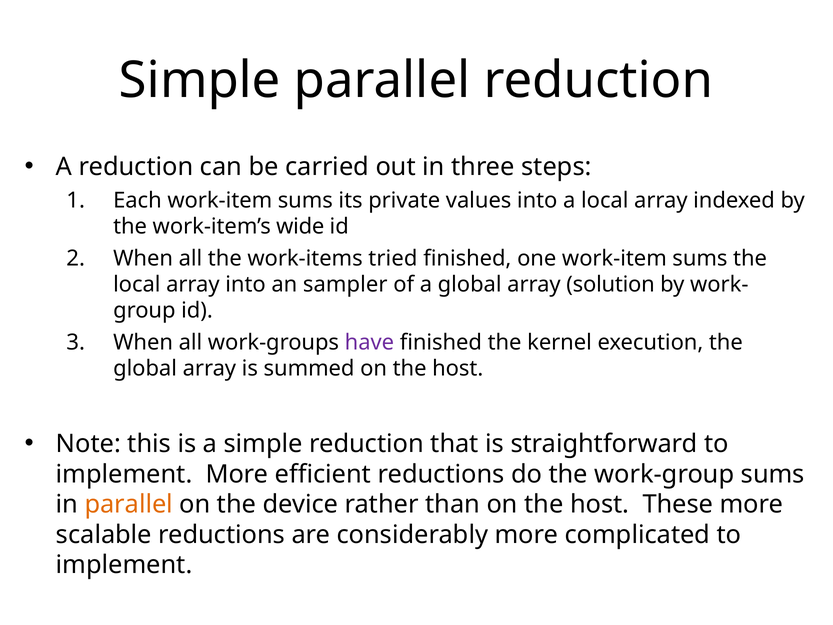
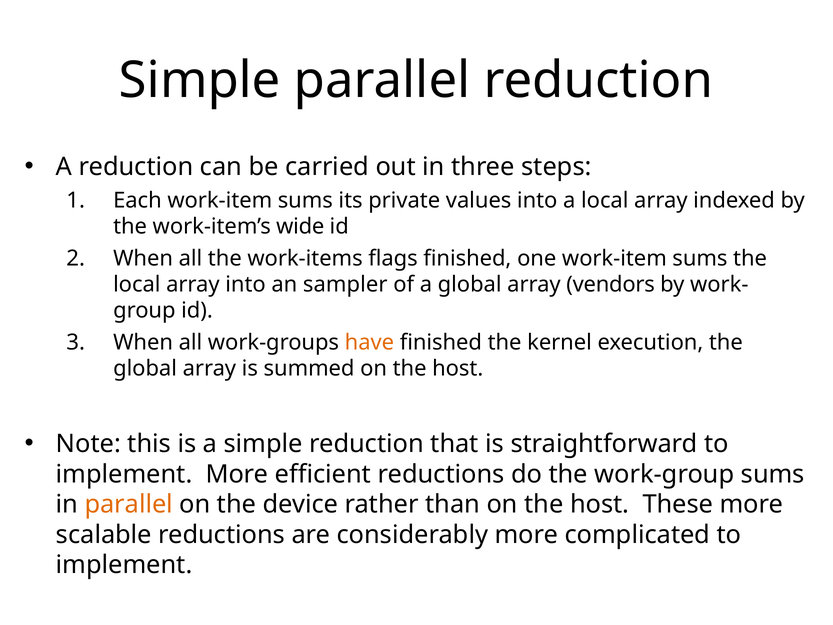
tried: tried -> flags
solution: solution -> vendors
have colour: purple -> orange
